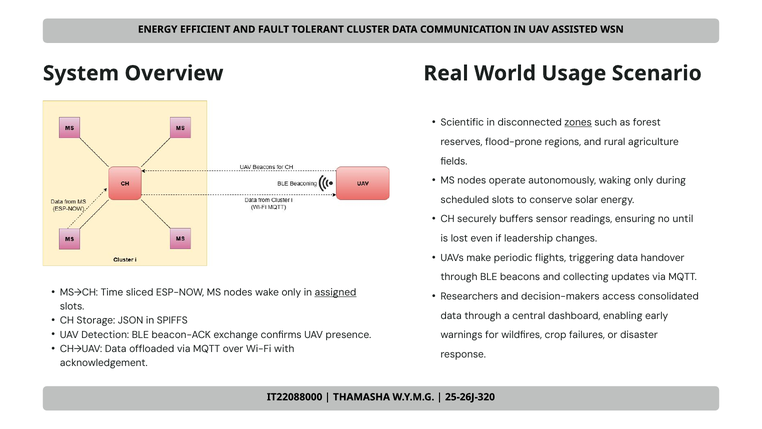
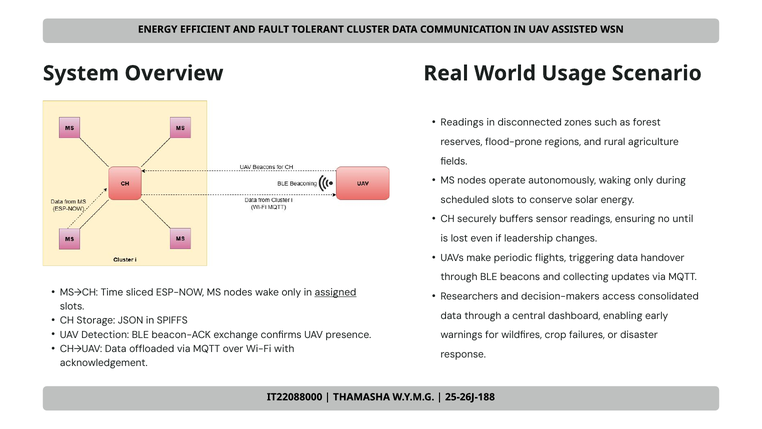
Scientific at (462, 122): Scientific -> Readings
zones underline: present -> none
25-26J-320: 25-26J-320 -> 25-26J-188
